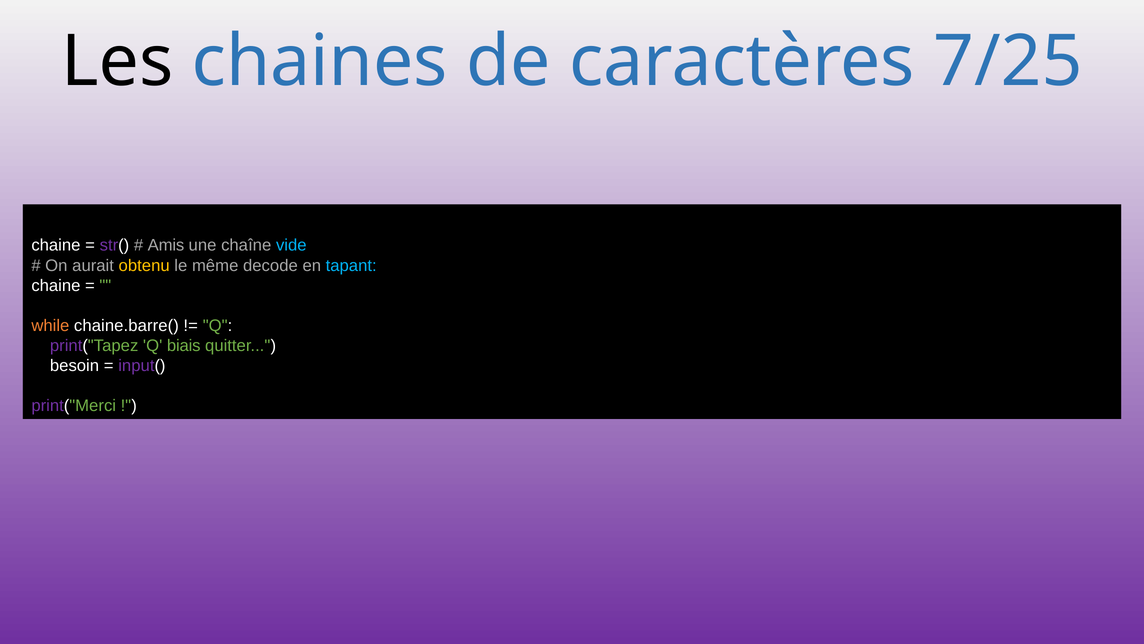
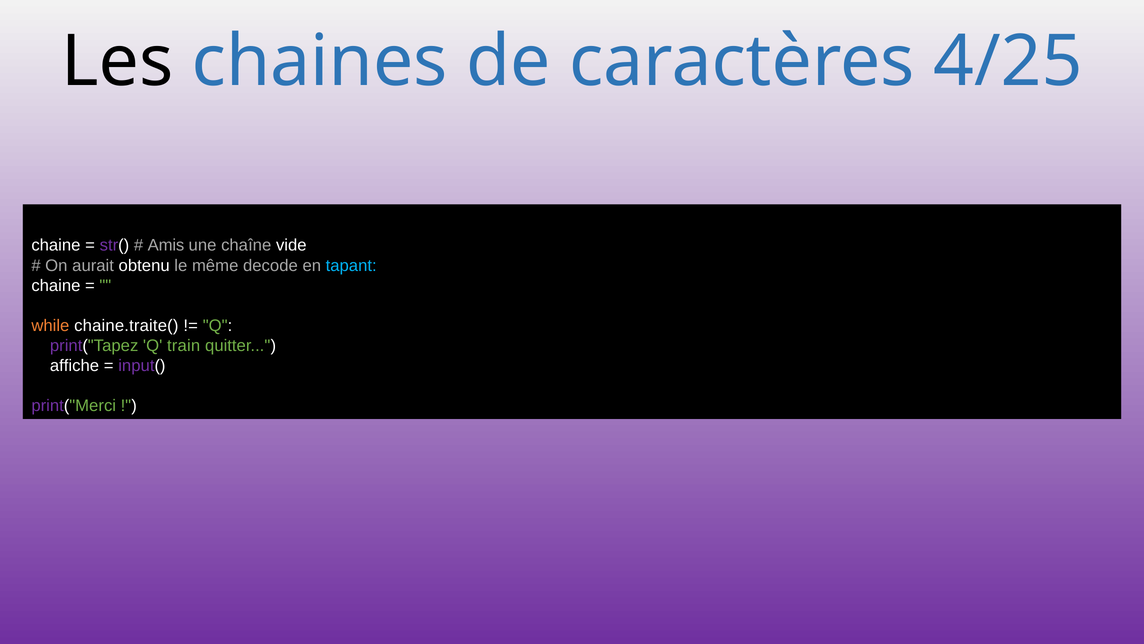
7/25: 7/25 -> 4/25
vide colour: light blue -> white
obtenu colour: yellow -> white
chaine.barre(: chaine.barre( -> chaine.traite(
biais: biais -> train
besoin: besoin -> affiche
